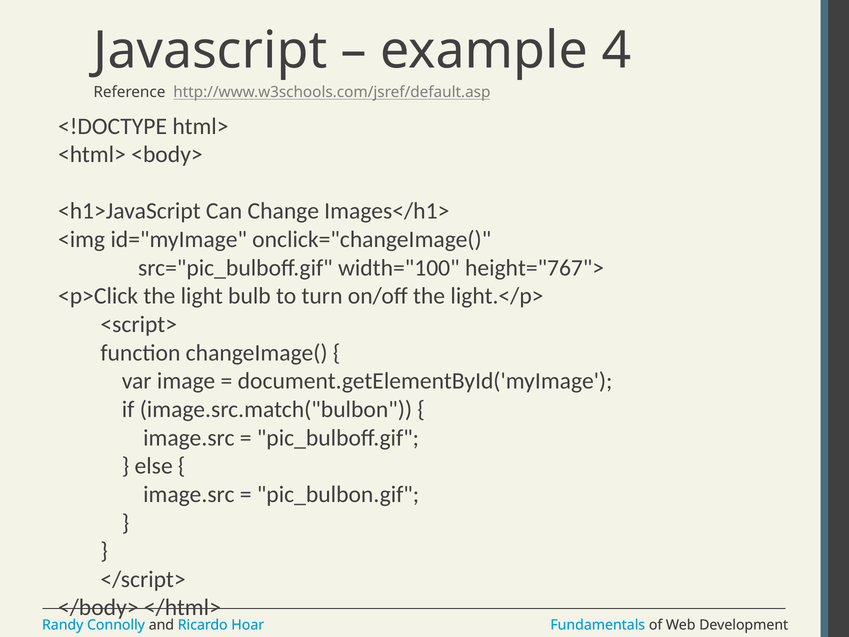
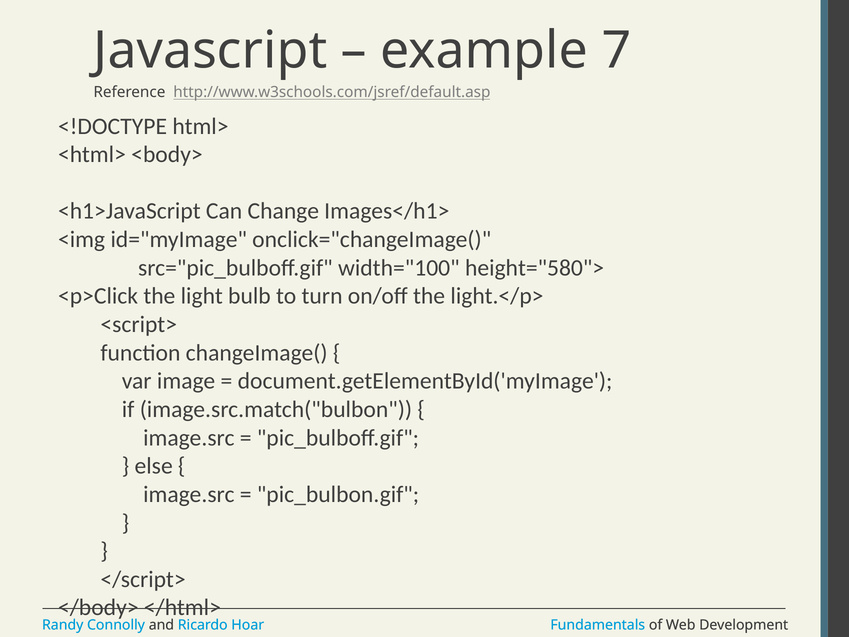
4: 4 -> 7
height="767">: height="767"> -> height="580">
